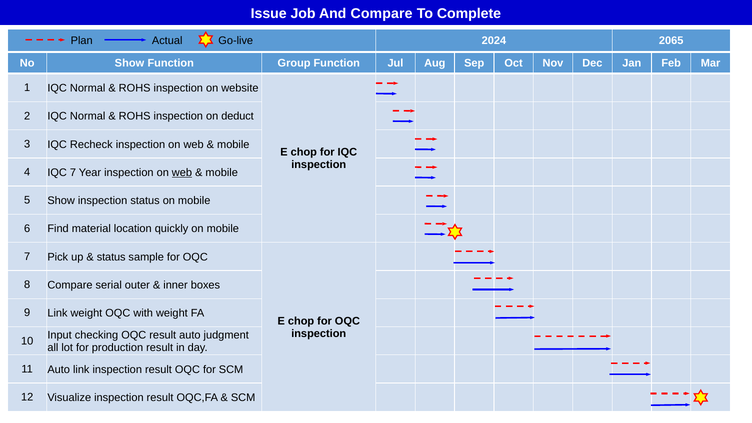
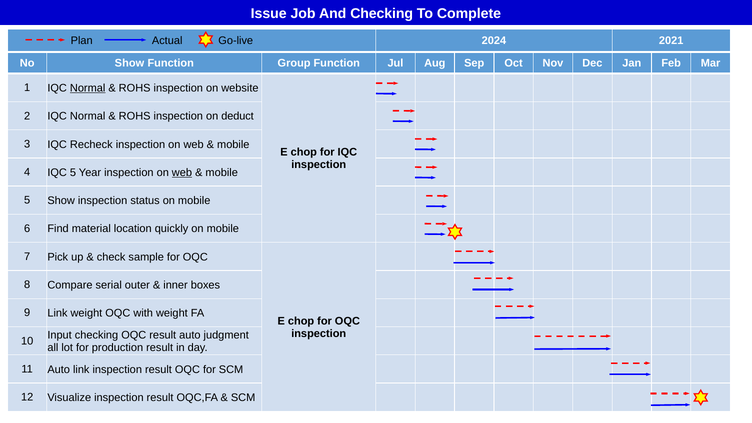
And Compare: Compare -> Checking
2065: 2065 -> 2021
Normal at (88, 88) underline: none -> present
IQC 7: 7 -> 5
status at (111, 257): status -> check
